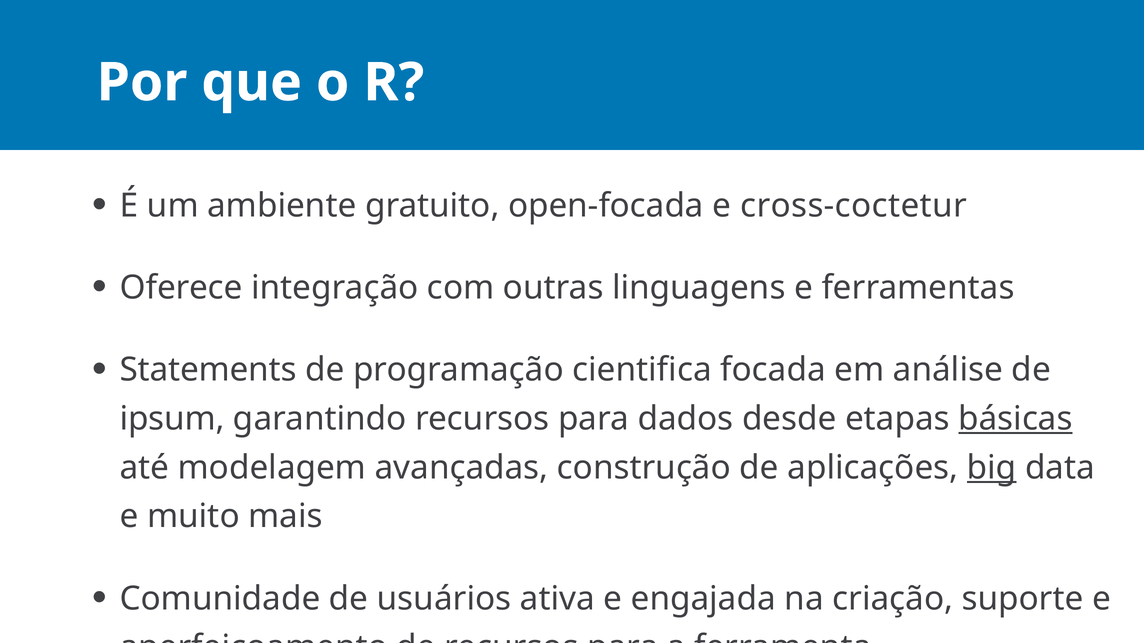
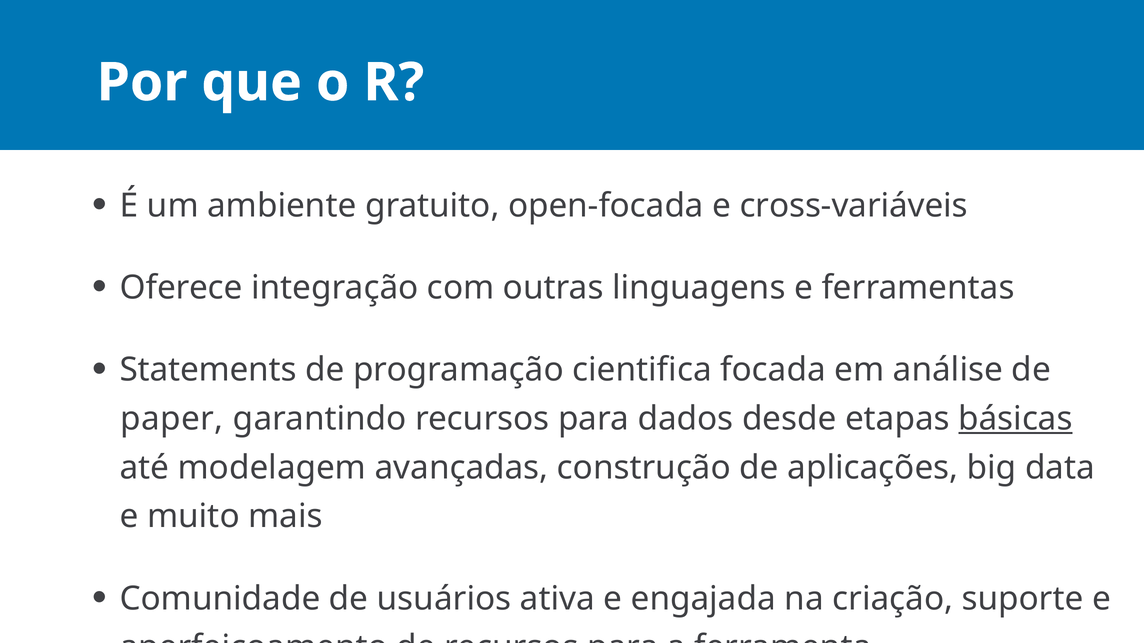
cross-coctetur: cross-coctetur -> cross-variáveis
ipsum: ipsum -> paper
big underline: present -> none
